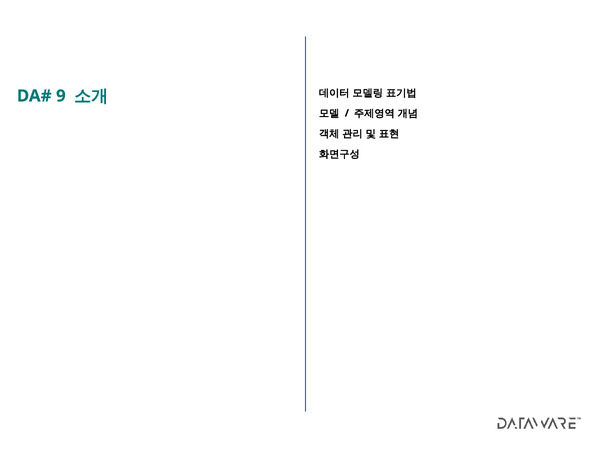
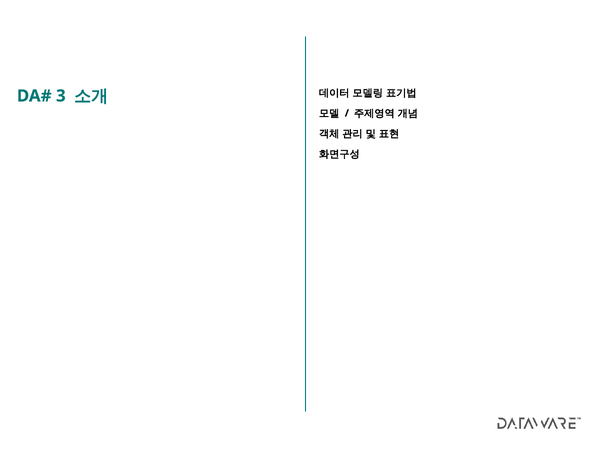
9: 9 -> 3
